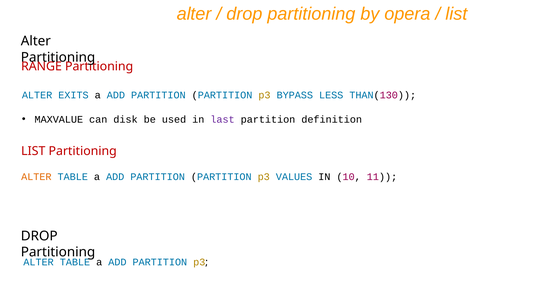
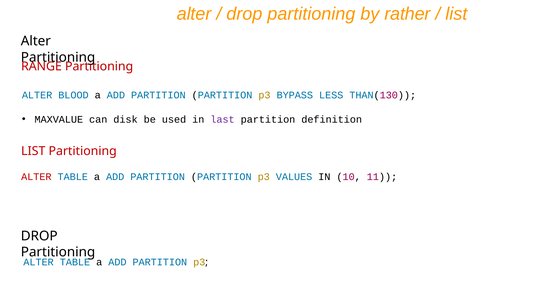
opera: opera -> rather
EXITS: EXITS -> BLOOD
ALTER at (36, 177) colour: orange -> red
